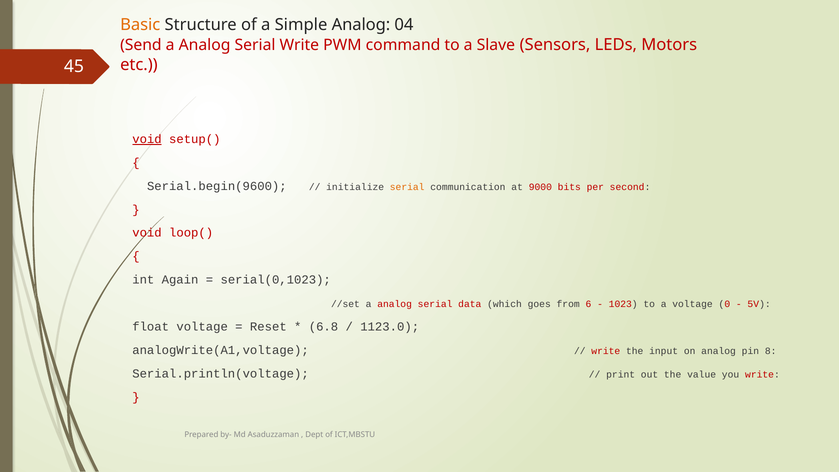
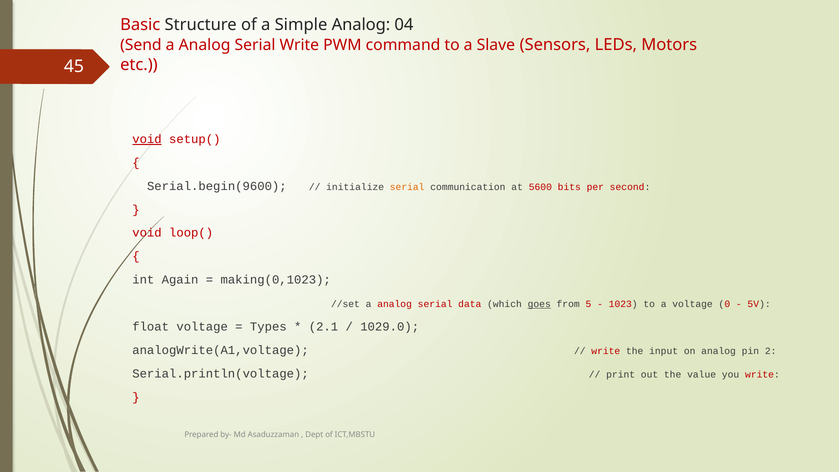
Basic colour: orange -> red
9000: 9000 -> 5600
serial(0,1023: serial(0,1023 -> making(0,1023
goes underline: none -> present
6: 6 -> 5
Reset: Reset -> Types
6.8: 6.8 -> 2.1
1123.0: 1123.0 -> 1029.0
8: 8 -> 2
